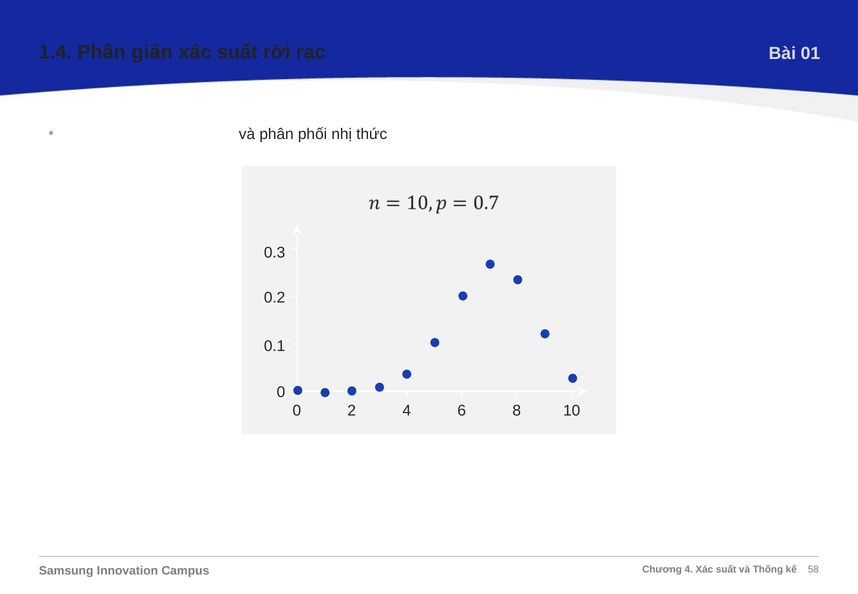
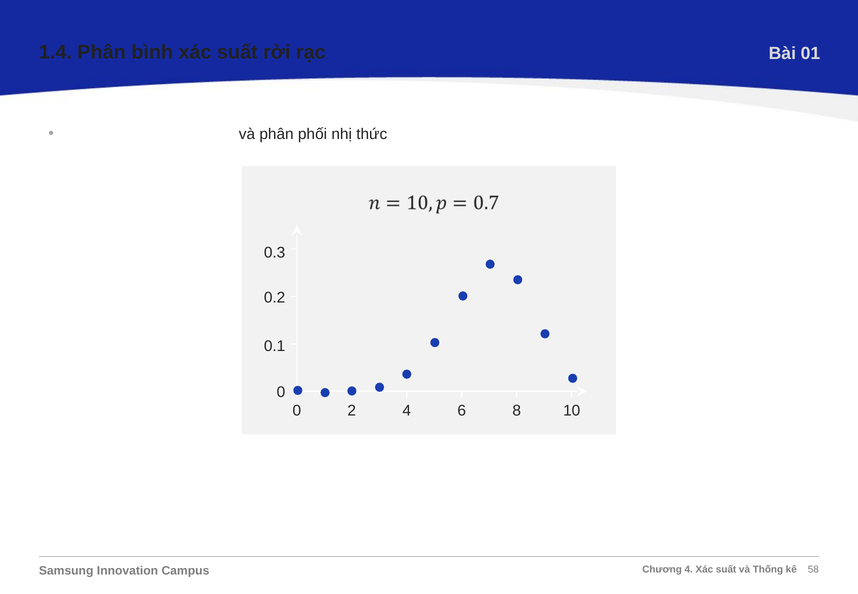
giản: giản -> bình
